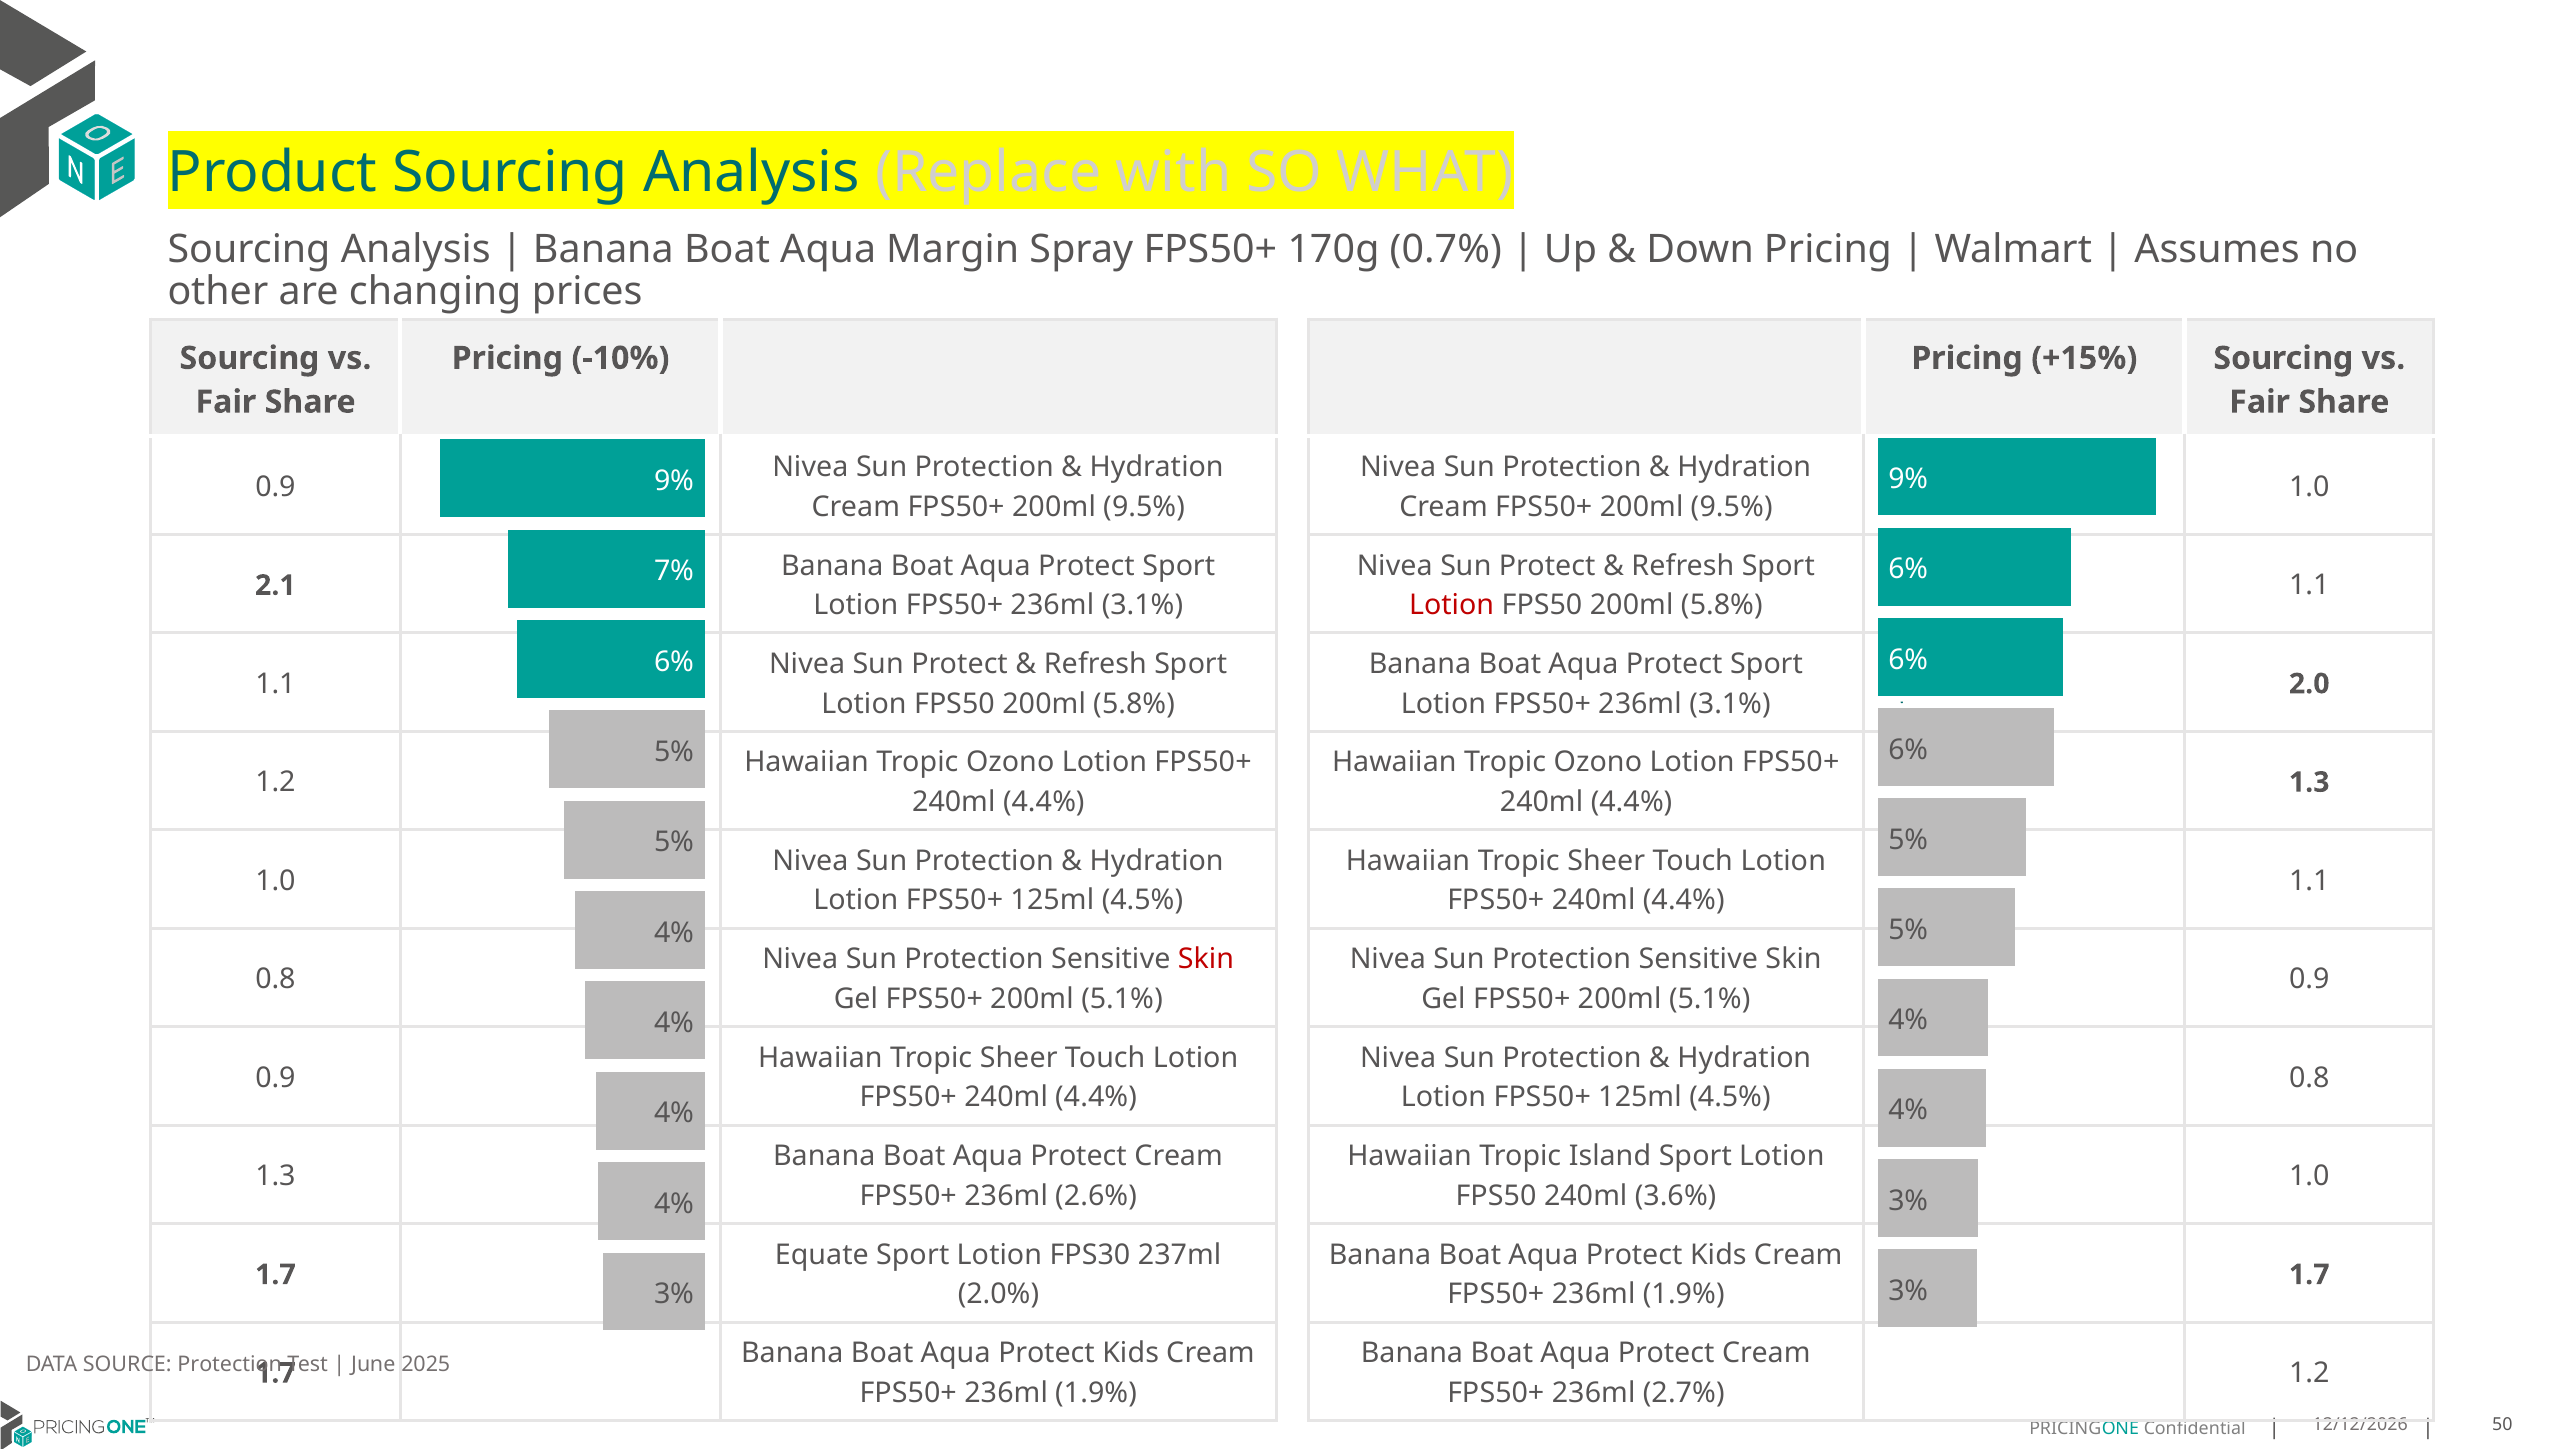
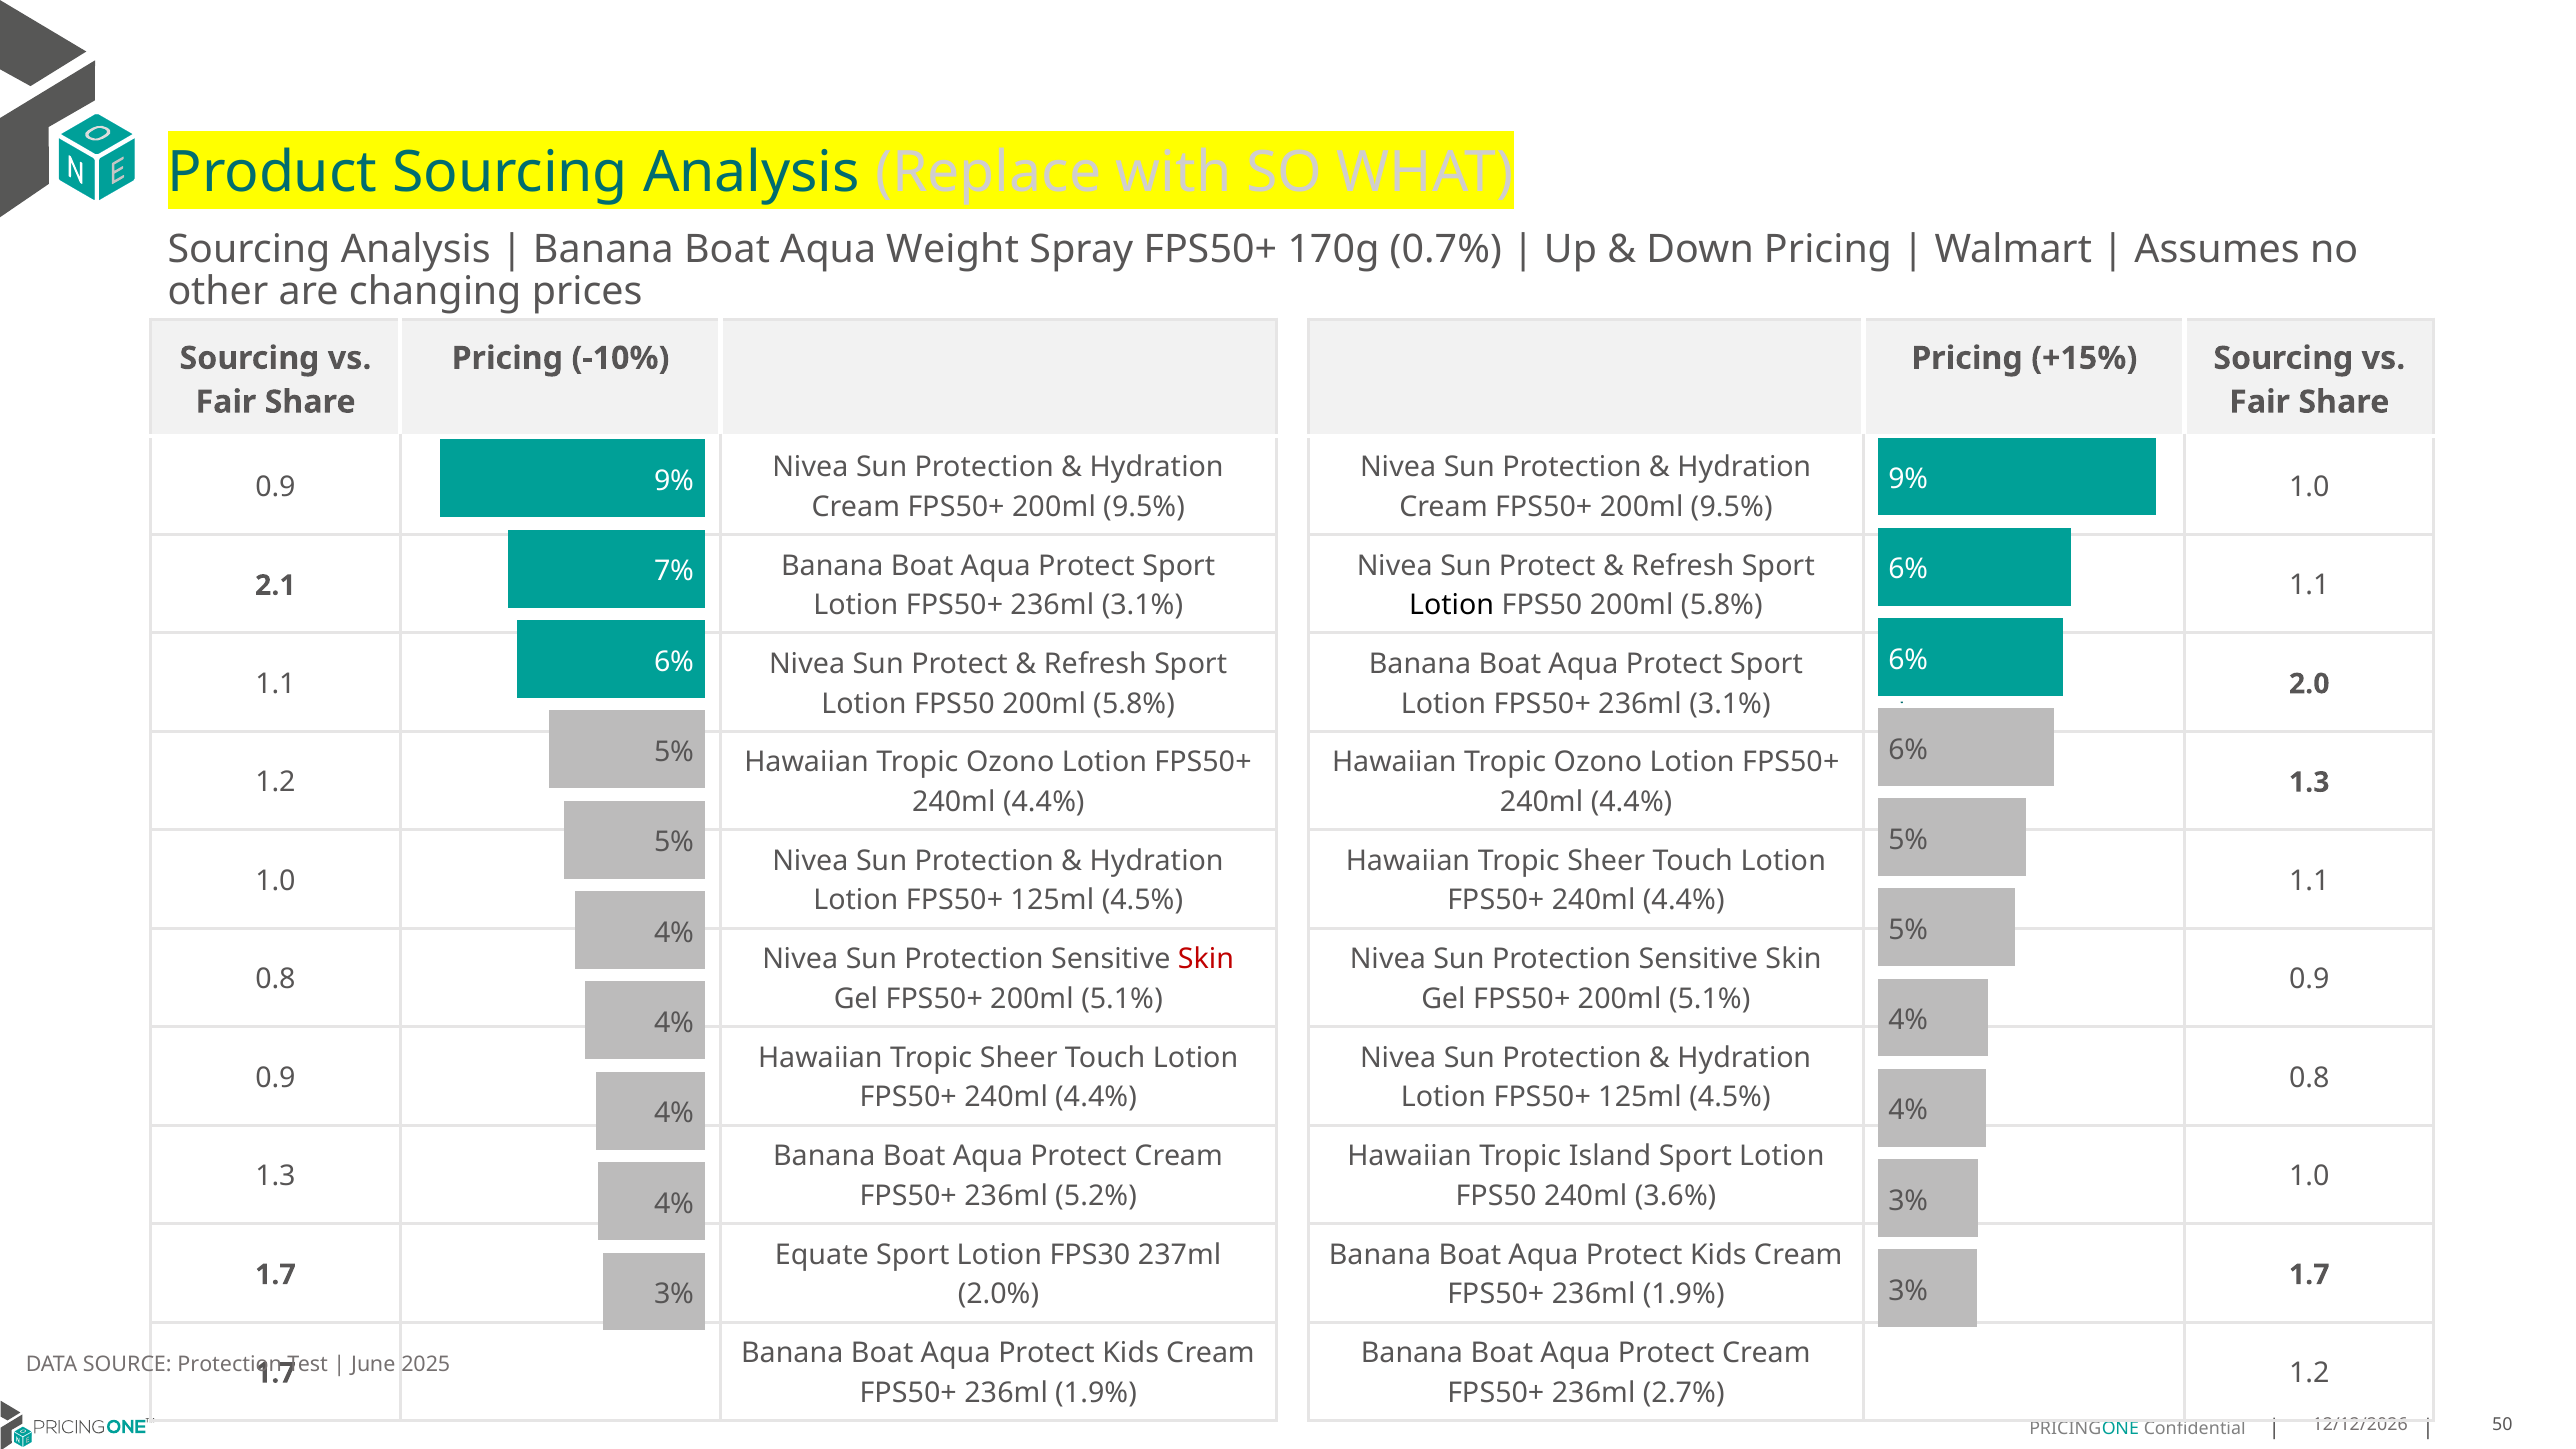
Margin: Margin -> Weight
Lotion at (1452, 605) colour: red -> black
2.6%: 2.6% -> 5.2%
